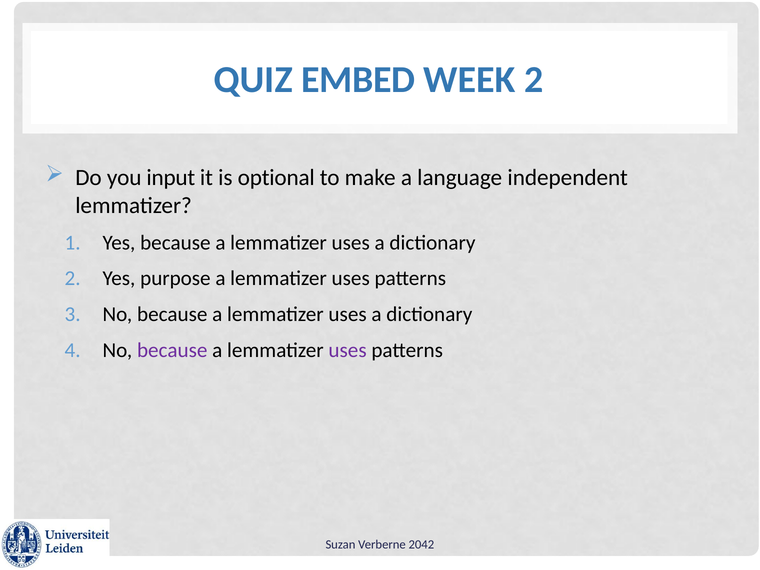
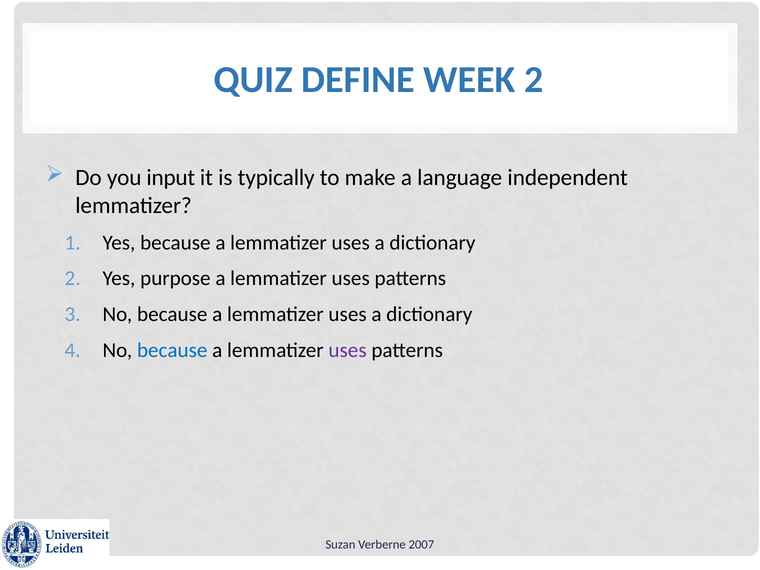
EMBED: EMBED -> DEFINE
optional: optional -> typically
because at (172, 350) colour: purple -> blue
2042: 2042 -> 2007
